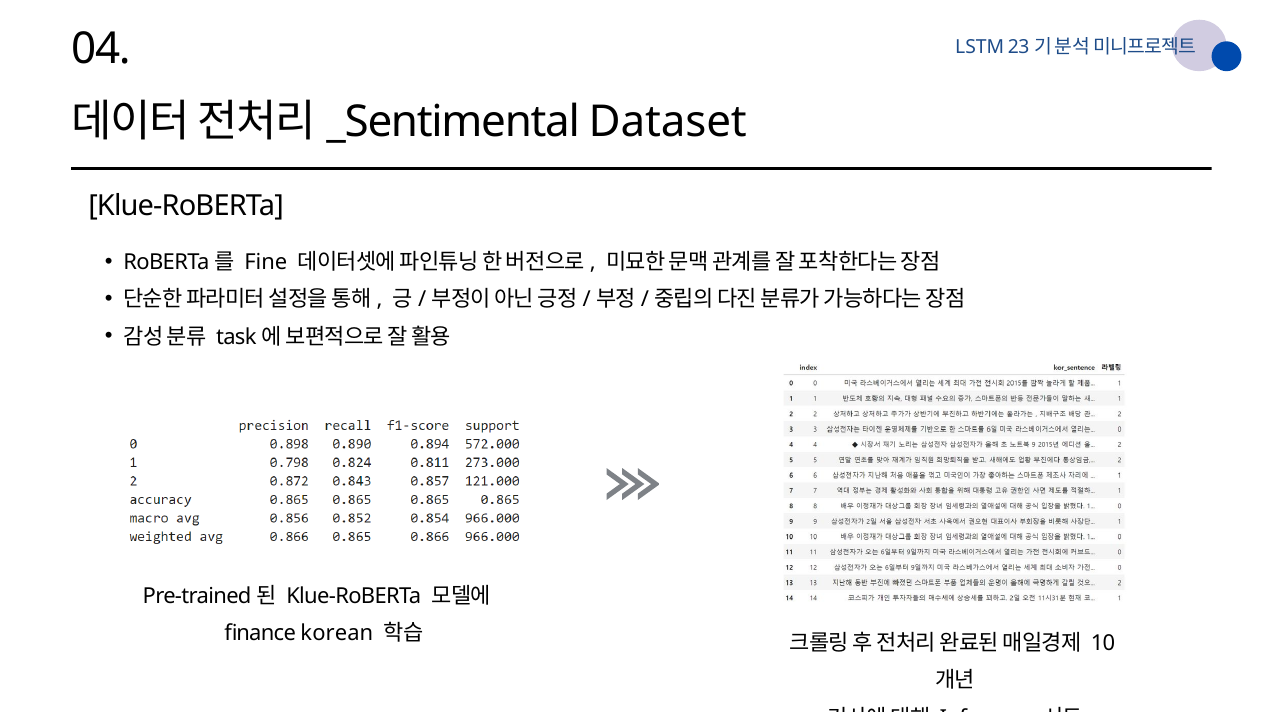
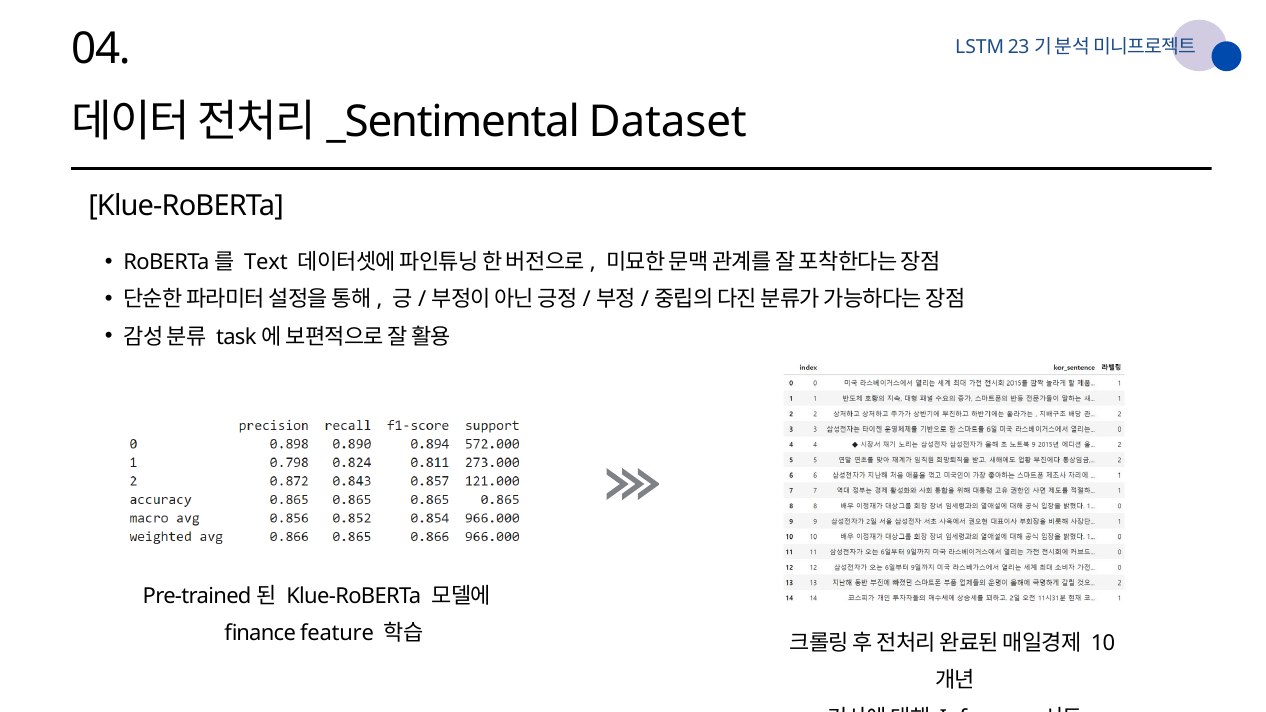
Fine: Fine -> Text
korean: korean -> feature
